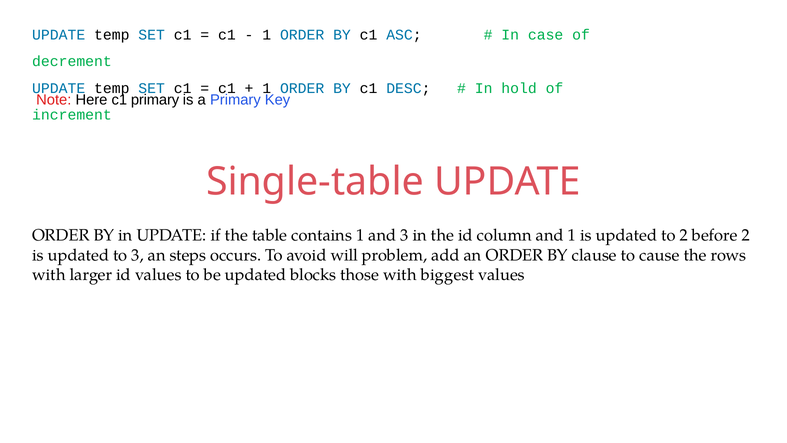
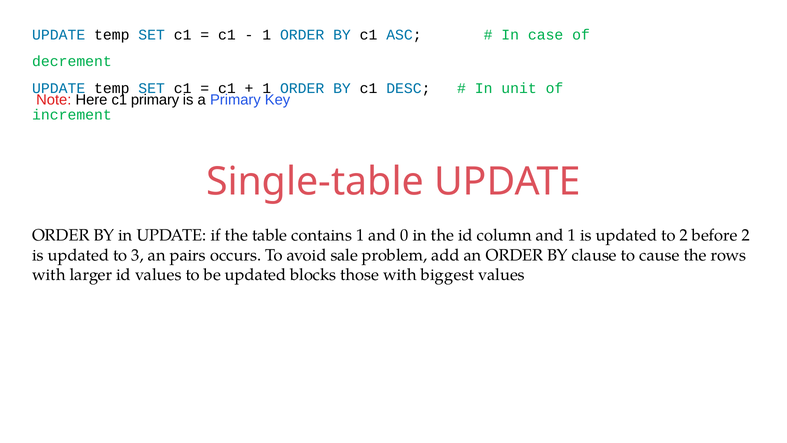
hold: hold -> unit
and 3: 3 -> 0
steps: steps -> pairs
will: will -> sale
